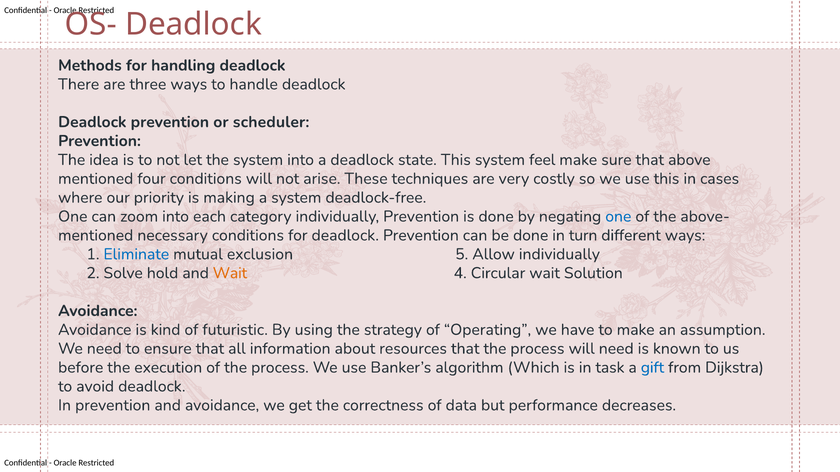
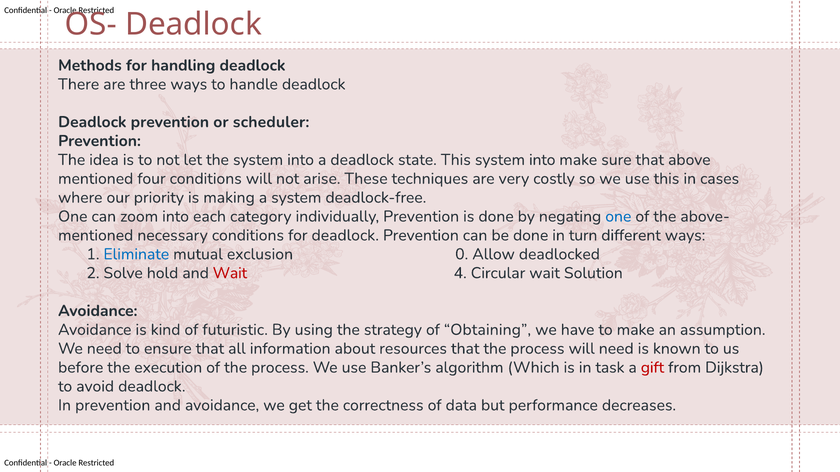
This system feel: feel -> into
5: 5 -> 0
Allow individually: individually -> deadlocked
Wait at (230, 273) colour: orange -> red
Operating: Operating -> Obtaining
gift colour: blue -> red
